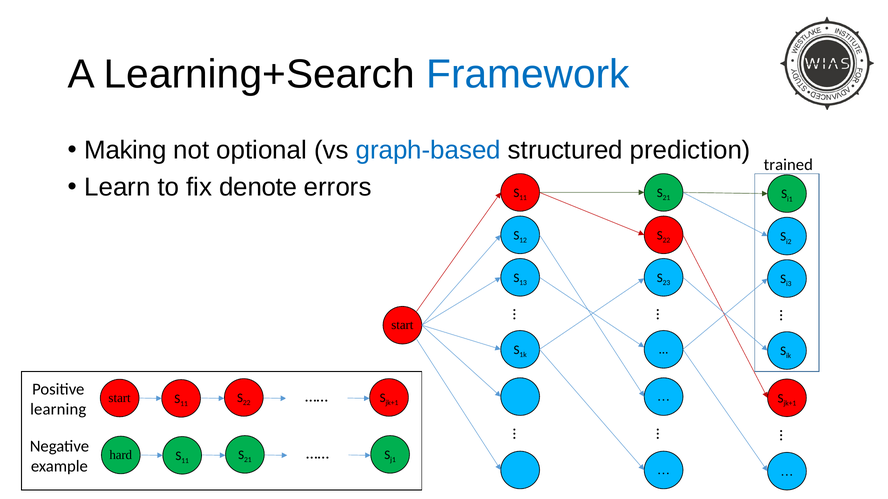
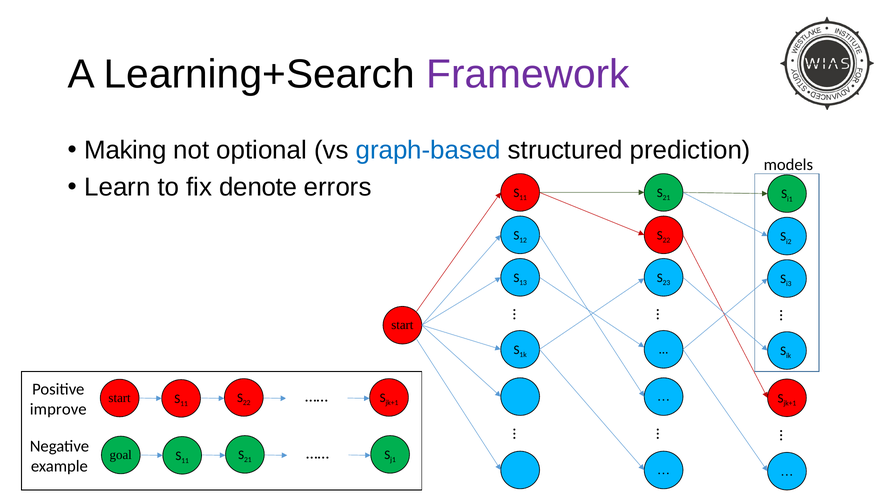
Framework colour: blue -> purple
trained: trained -> models
learning: learning -> improve
hard: hard -> goal
